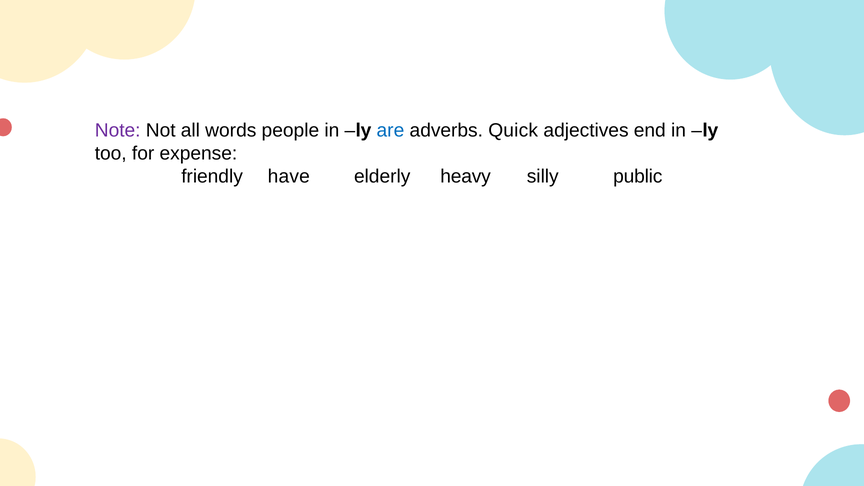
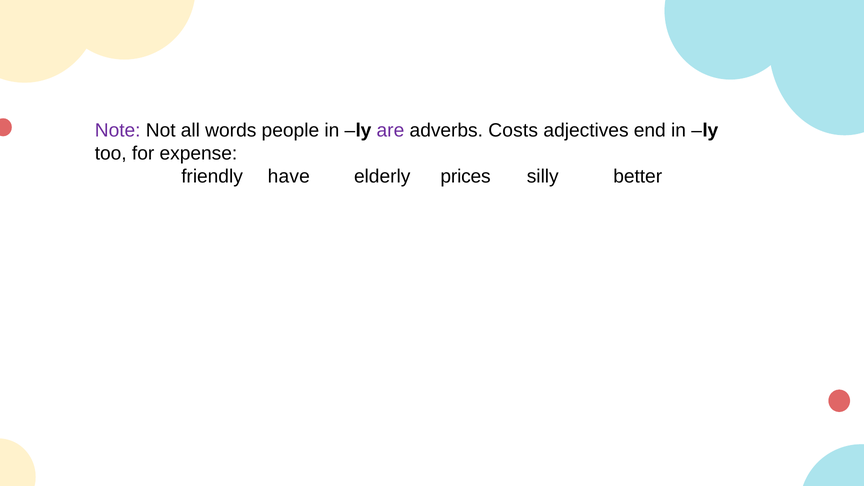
are colour: blue -> purple
Quick: Quick -> Costs
heavy: heavy -> prices
public: public -> better
